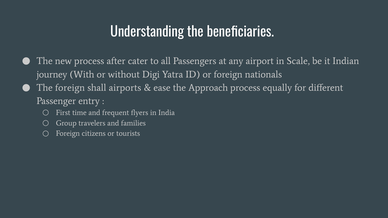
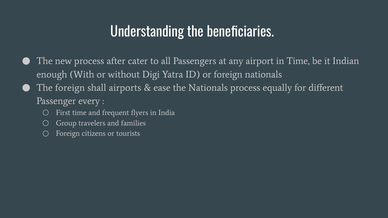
in Scale: Scale -> Time
journey: journey -> enough
the Approach: Approach -> Nationals
entry: entry -> every
